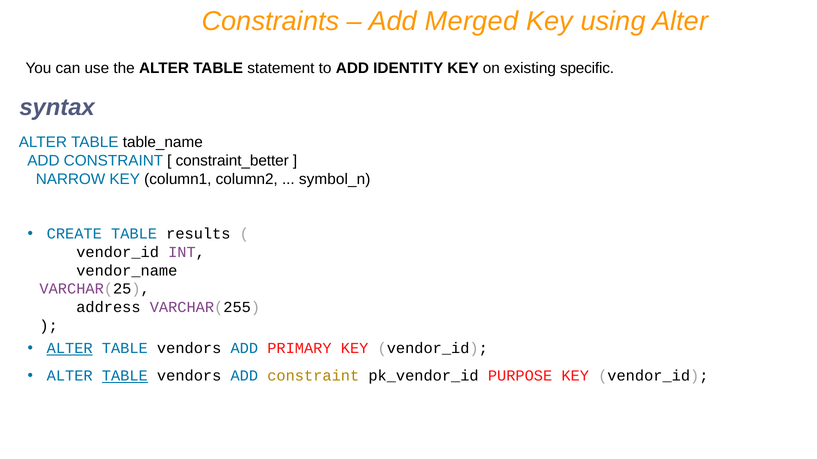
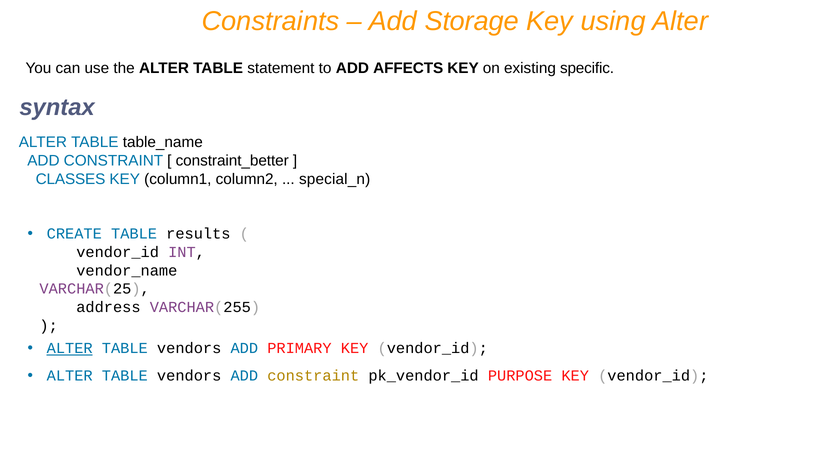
Merged: Merged -> Storage
IDENTITY: IDENTITY -> AFFECTS
NARROW: NARROW -> CLASSES
symbol_n: symbol_n -> special_n
TABLE at (125, 376) underline: present -> none
